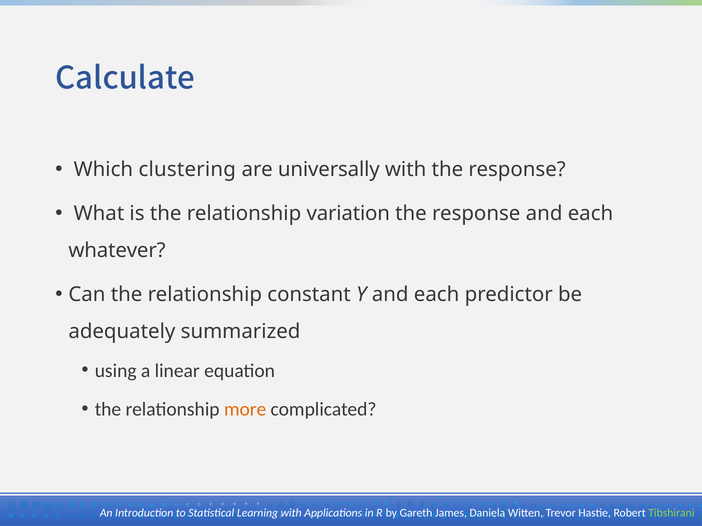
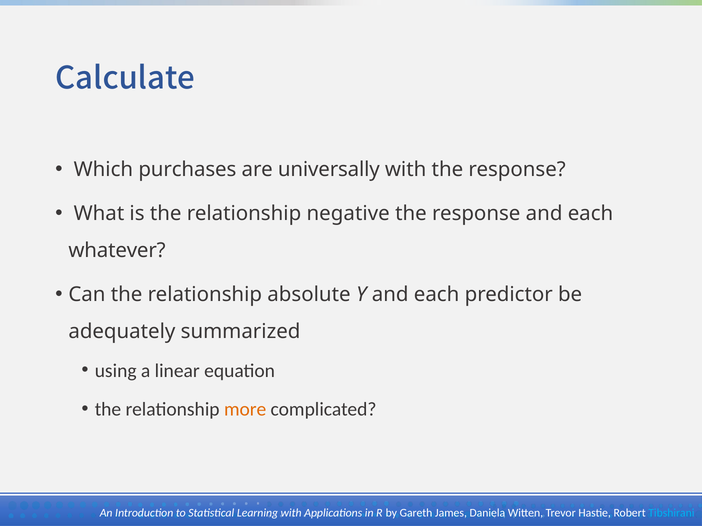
clustering: clustering -> purchases
variation: variation -> negative
constant: constant -> absolute
Tibshirani colour: light green -> light blue
